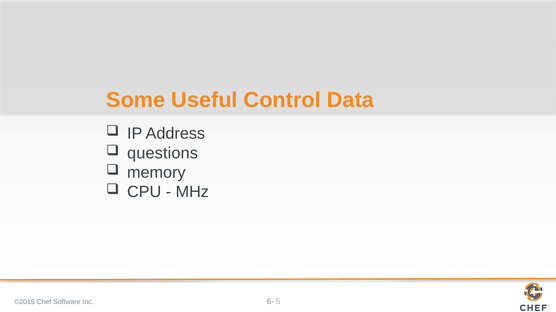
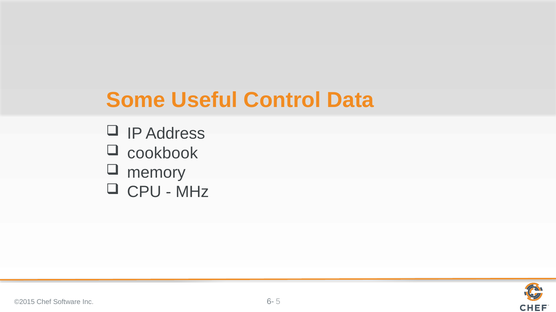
questions: questions -> cookbook
